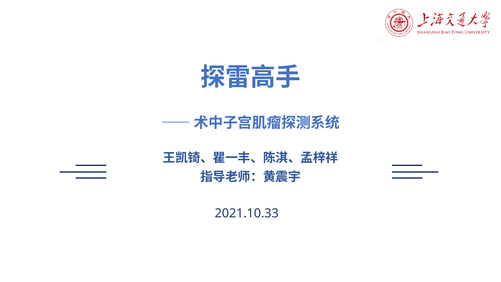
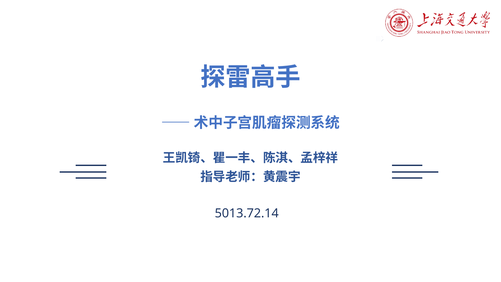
2021.10.33: 2021.10.33 -> 5013.72.14
